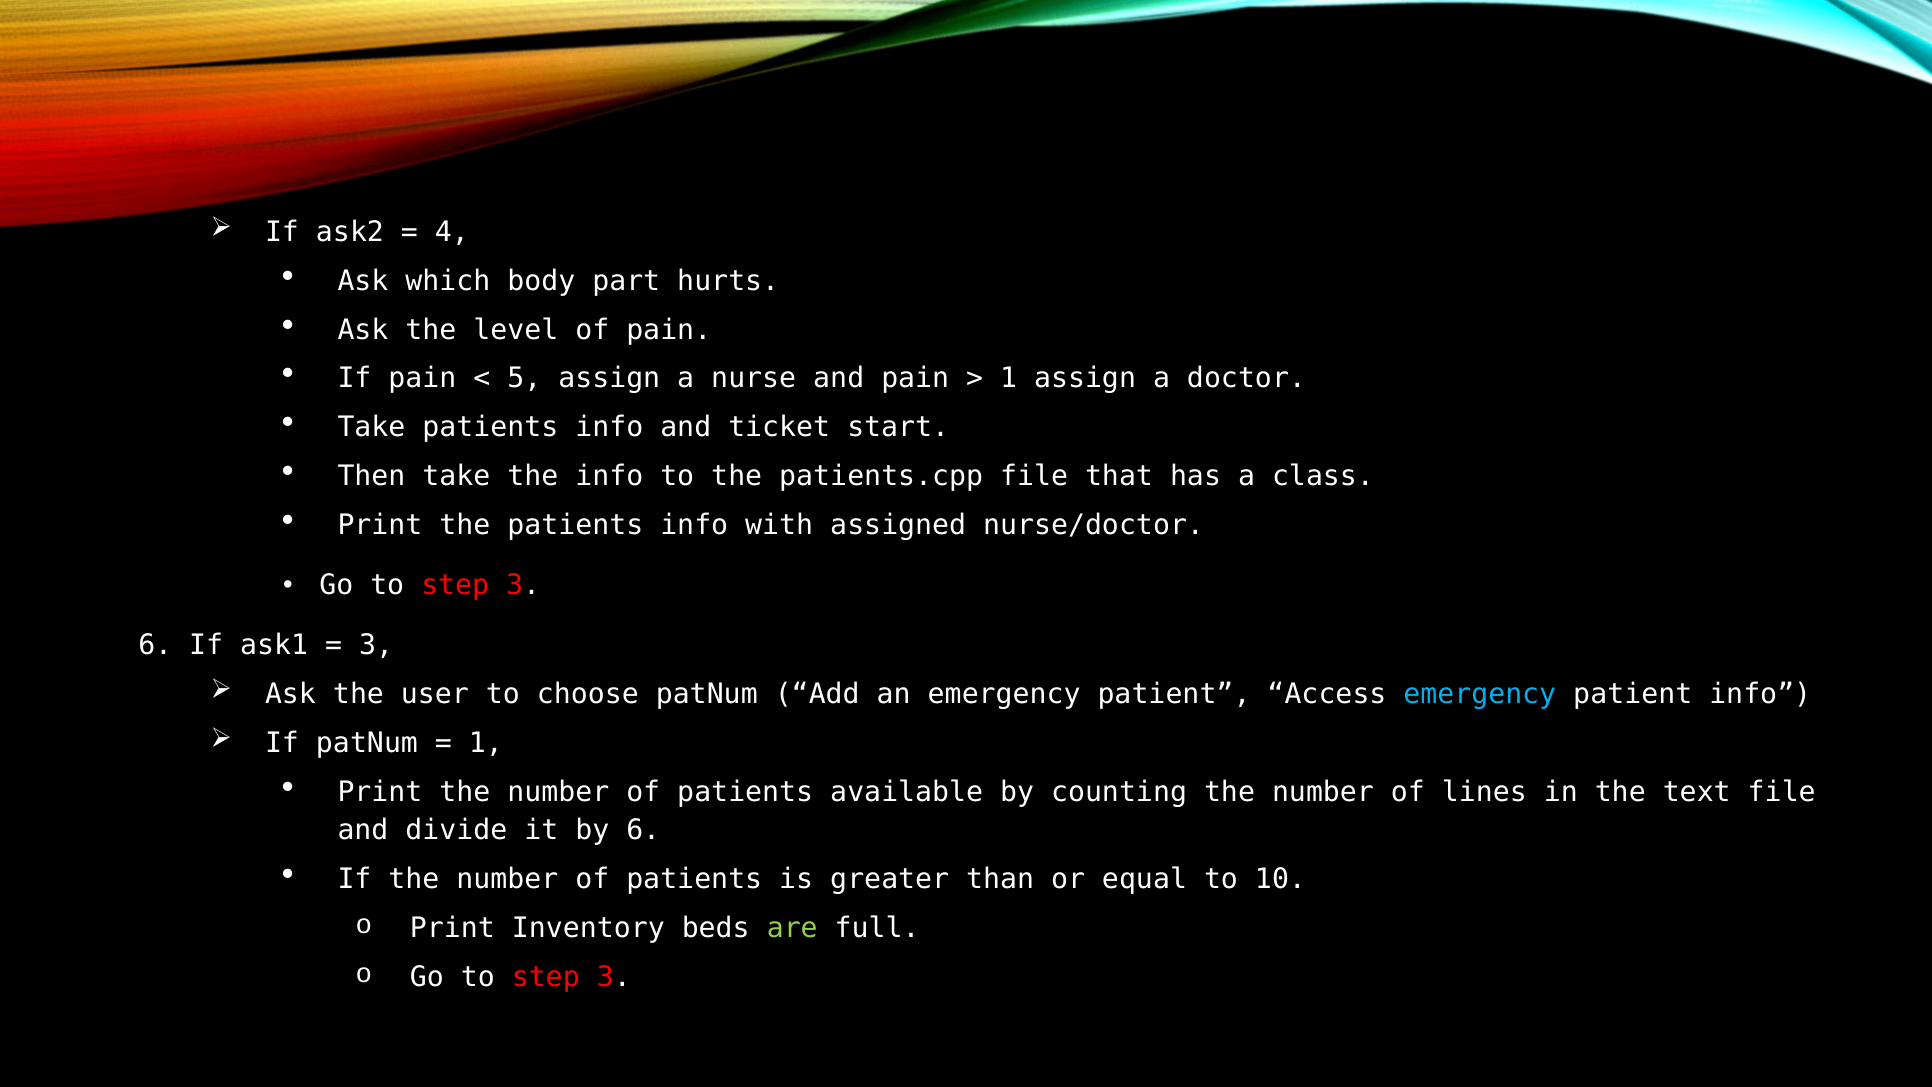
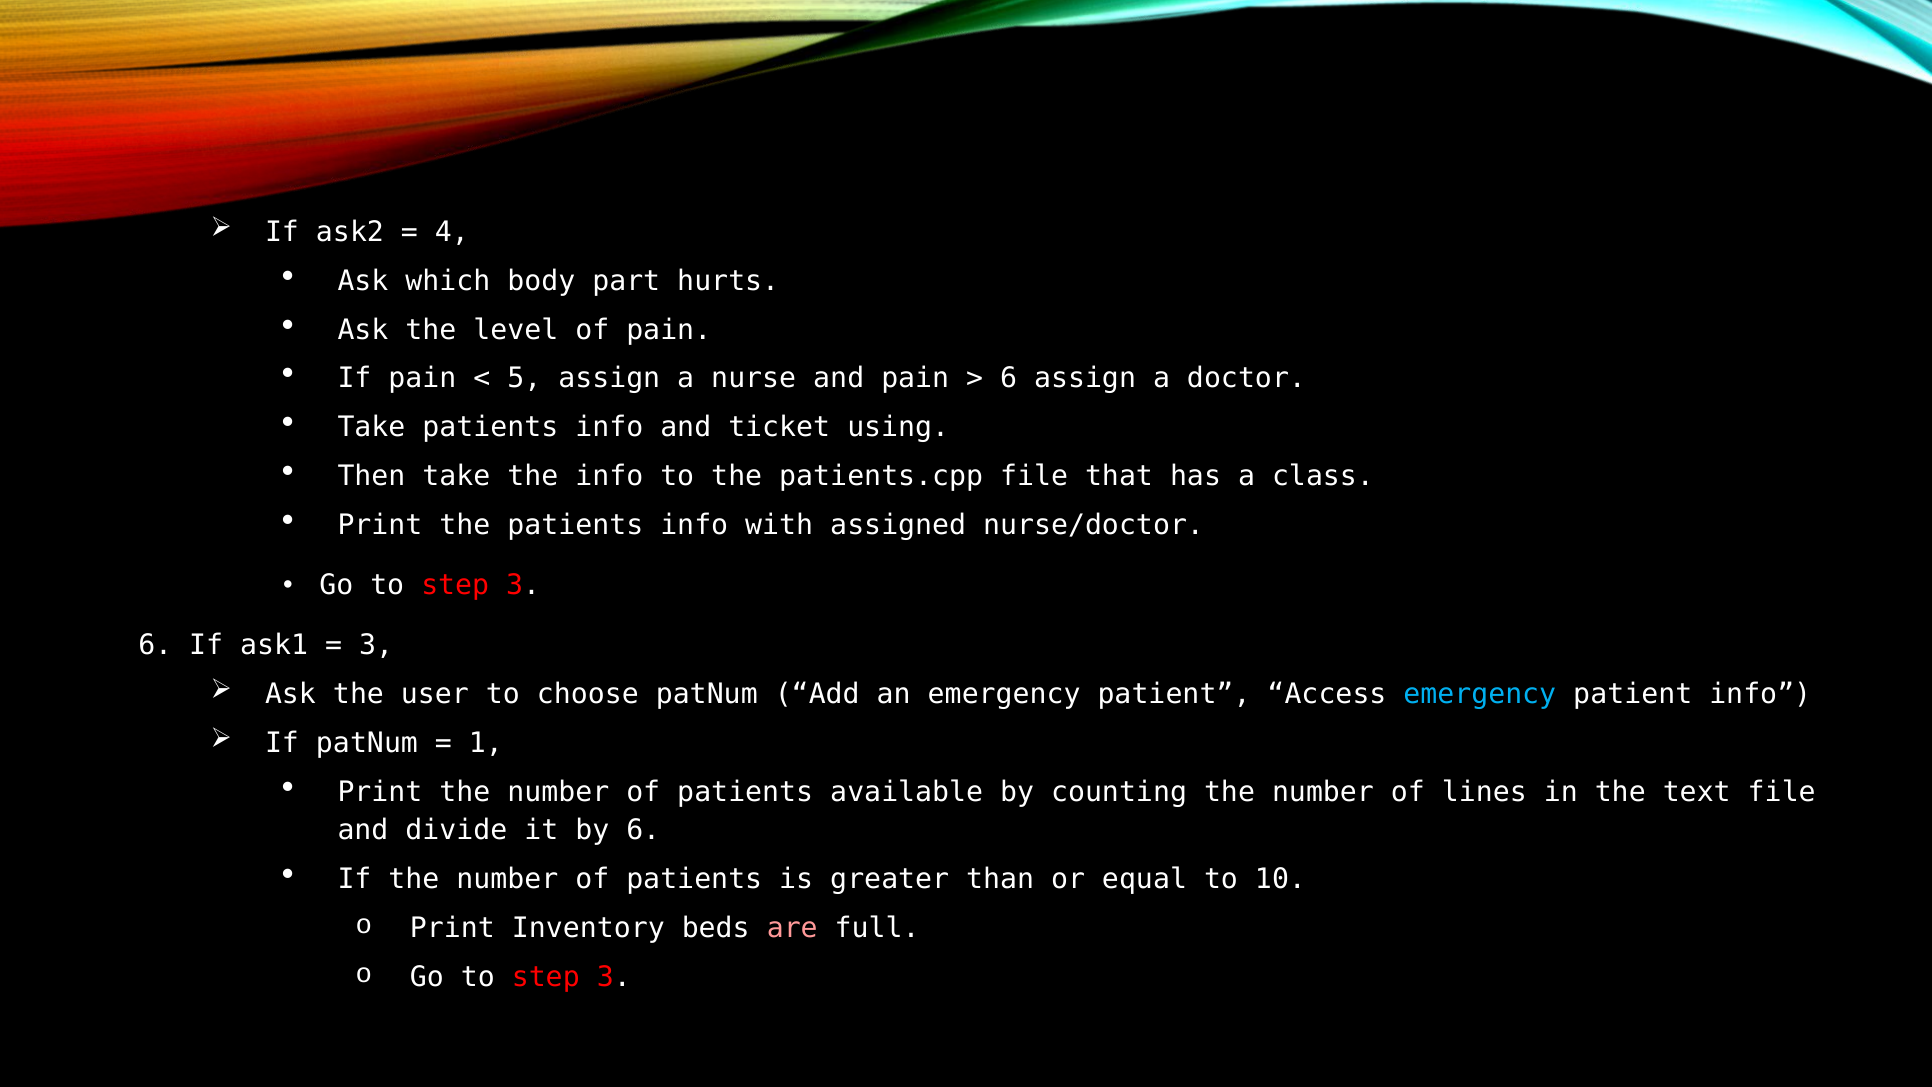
1 at (1009, 379): 1 -> 6
start: start -> using
are colour: light green -> pink
